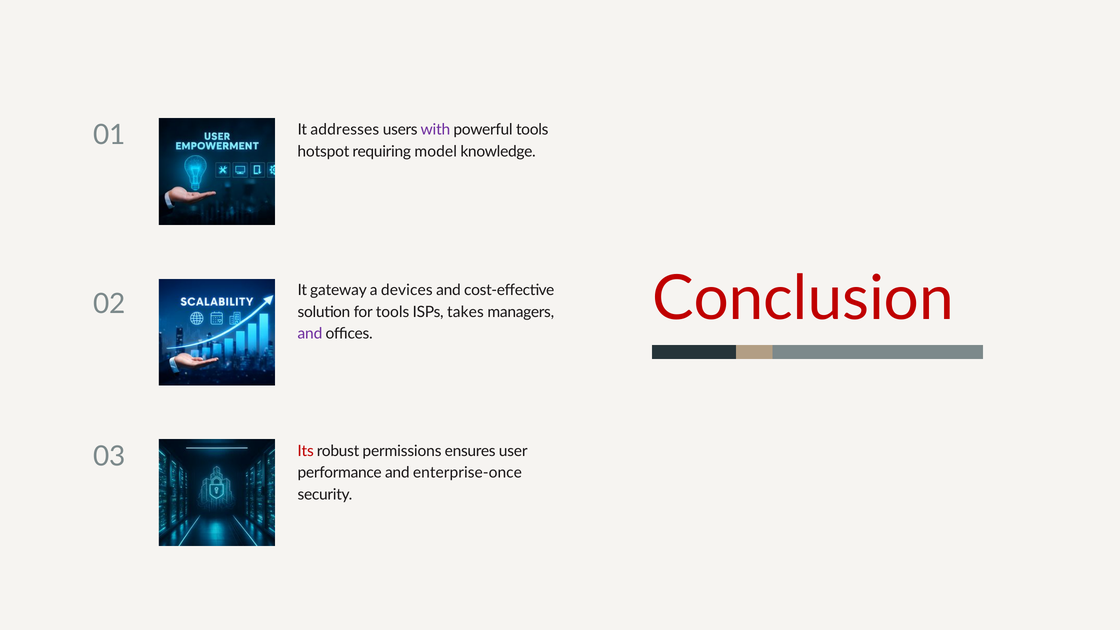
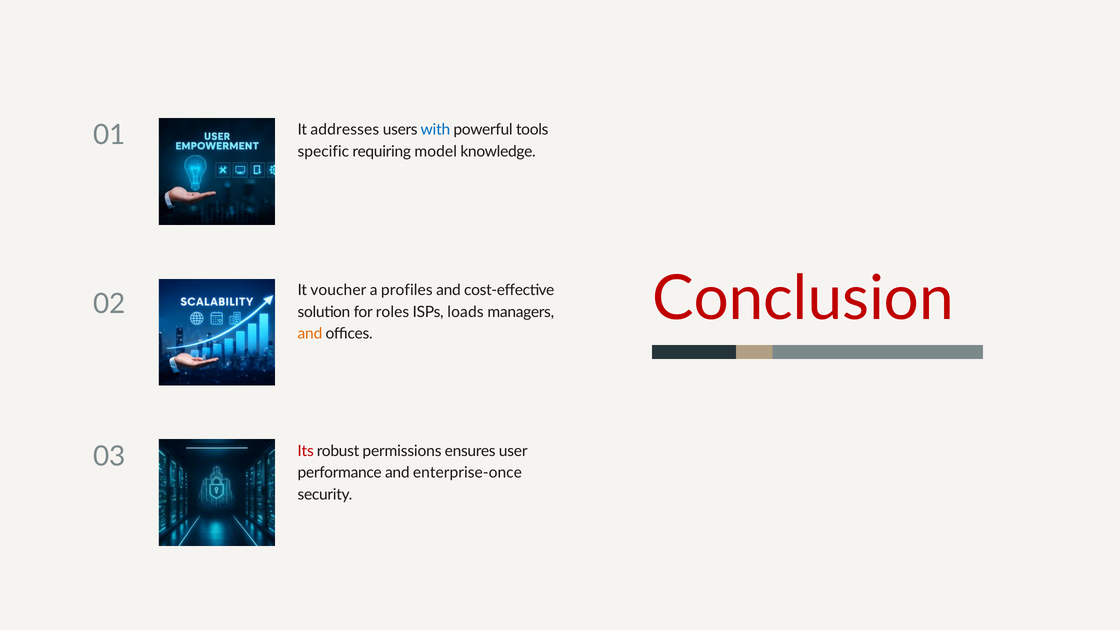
with colour: purple -> blue
hotspot: hotspot -> specific
gateway: gateway -> voucher
devices: devices -> profiles
for tools: tools -> roles
takes: takes -> loads
and at (310, 334) colour: purple -> orange
